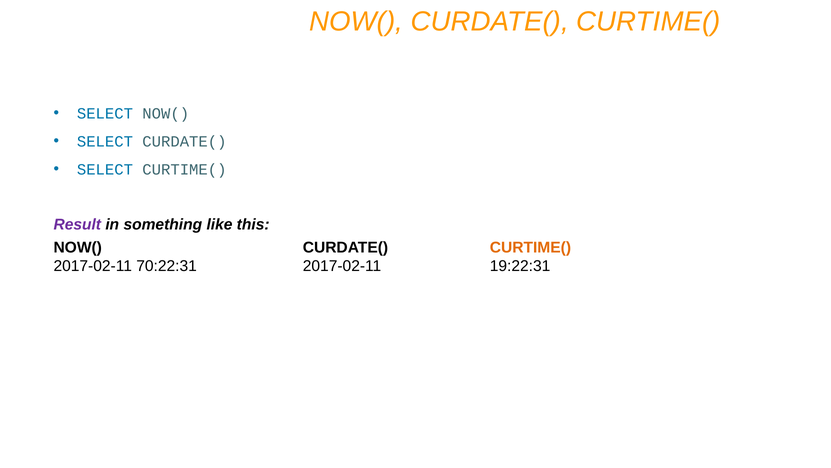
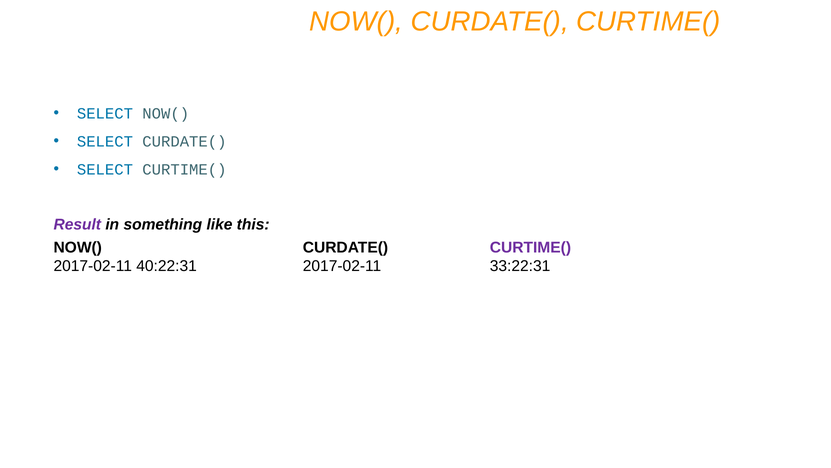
CURTIME( at (530, 247) colour: orange -> purple
70:22:31: 70:22:31 -> 40:22:31
19:22:31: 19:22:31 -> 33:22:31
